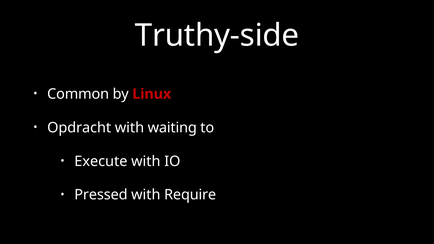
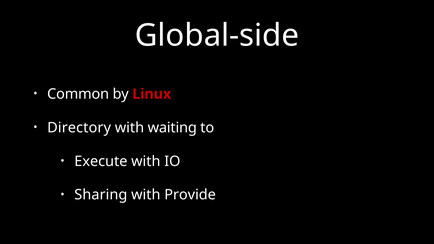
Truthy-side: Truthy-side -> Global-side
Opdracht: Opdracht -> Directory
Pressed: Pressed -> Sharing
Require: Require -> Provide
